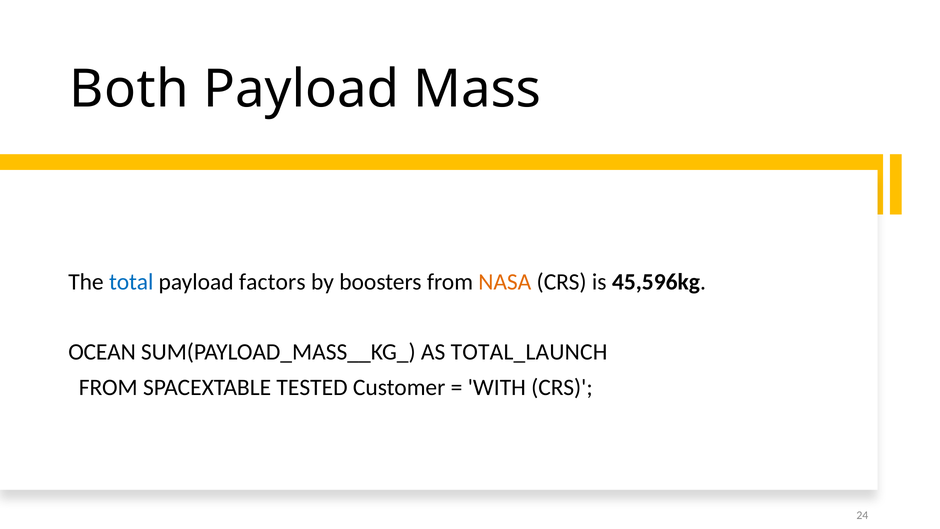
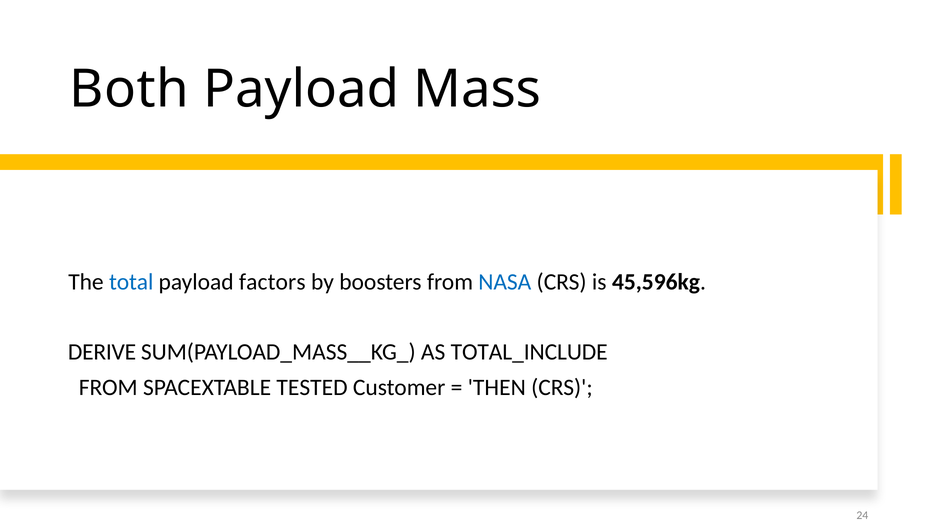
NASA colour: orange -> blue
OCEAN: OCEAN -> DERIVE
TOTAL_LAUNCH: TOTAL_LAUNCH -> TOTAL_INCLUDE
WITH: WITH -> THEN
